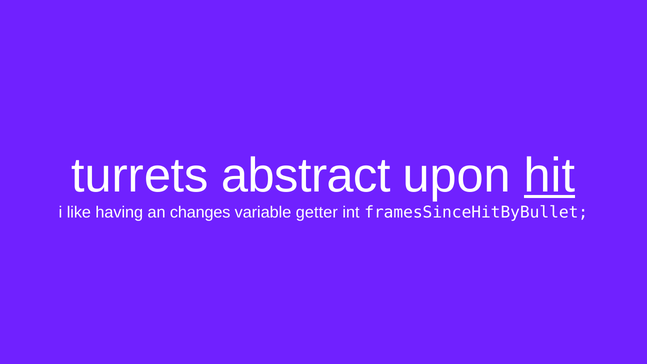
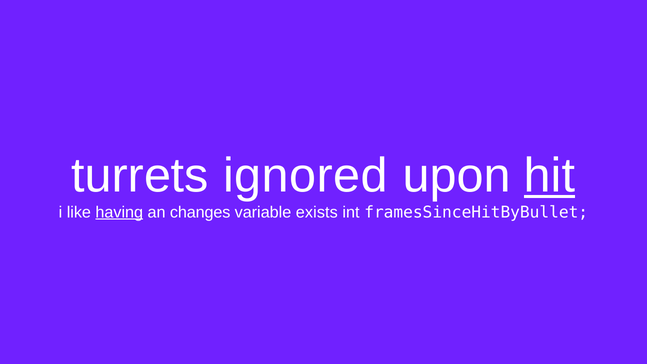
abstract: abstract -> ignored
having underline: none -> present
getter: getter -> exists
